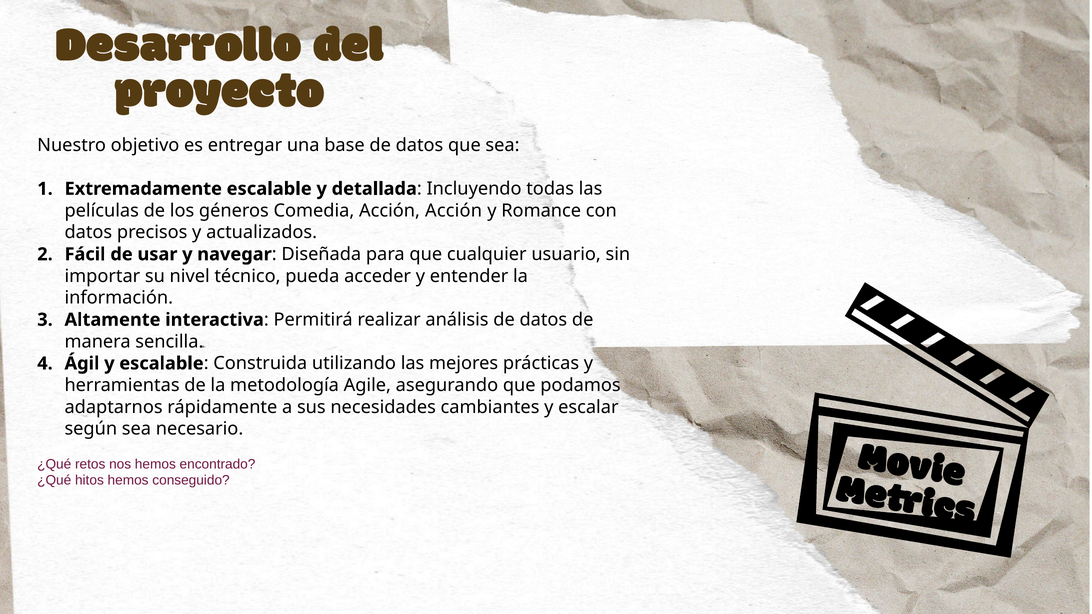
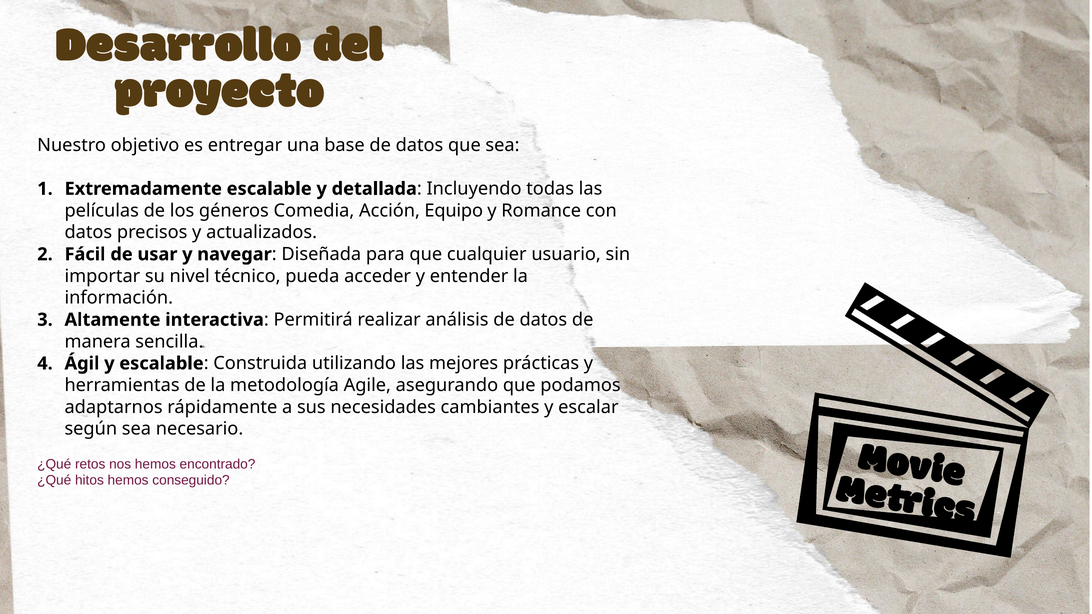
Acción Acción: Acción -> Equipo
